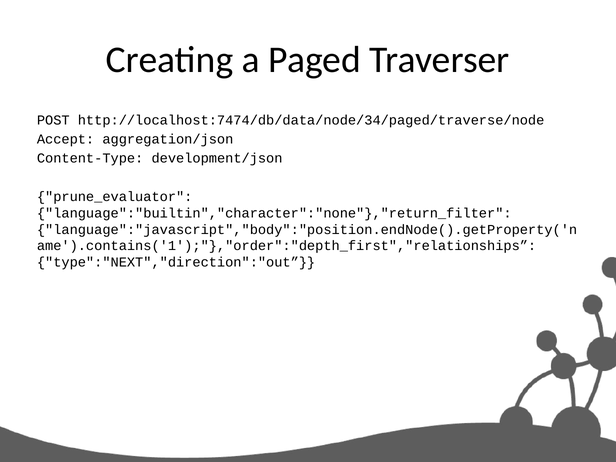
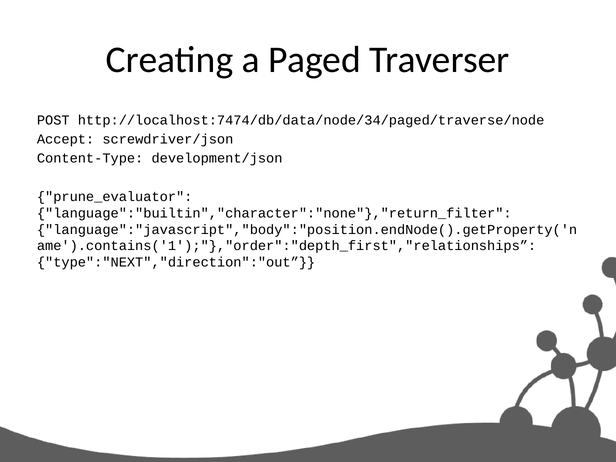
aggregation/json: aggregation/json -> screwdriver/json
